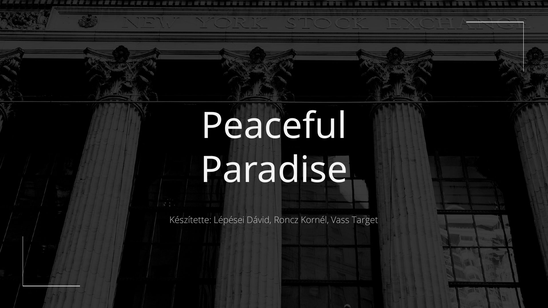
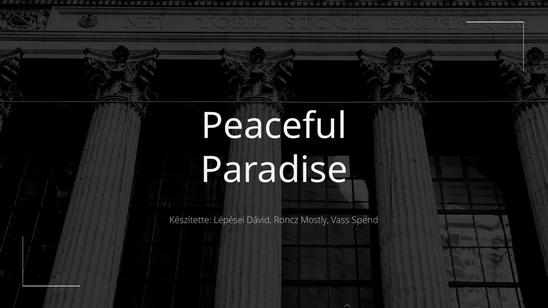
Kornél: Kornél -> Mostly
Target: Target -> Spend
